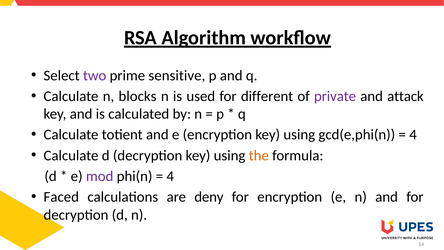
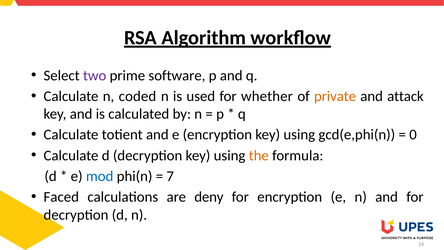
sensitive: sensitive -> software
blocks: blocks -> coded
different: different -> whether
private colour: purple -> orange
4 at (413, 135): 4 -> 0
mod colour: purple -> blue
4 at (170, 176): 4 -> 7
